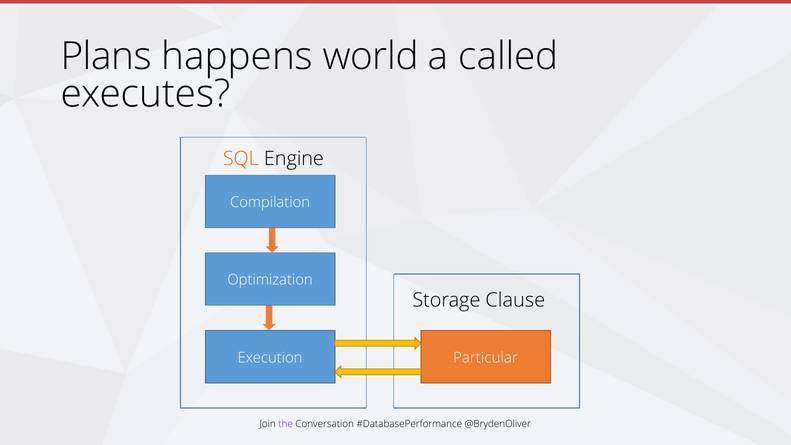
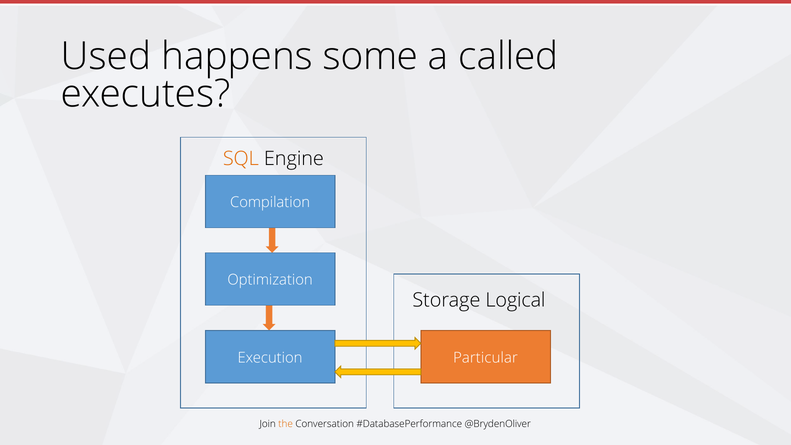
Plans: Plans -> Used
world: world -> some
Clause: Clause -> Logical
the colour: purple -> orange
